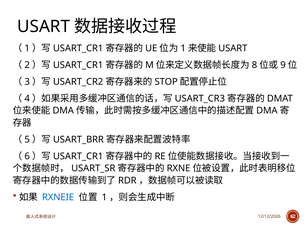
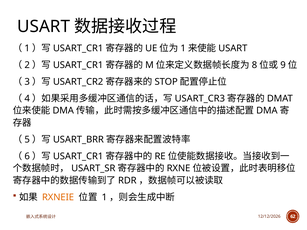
RXNEIE colour: blue -> orange
